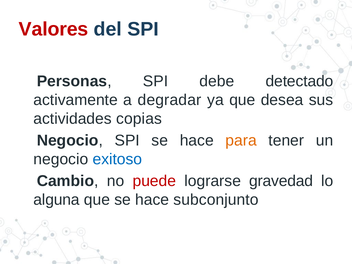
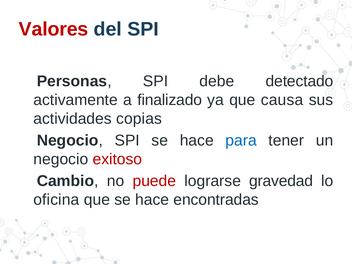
degradar: degradar -> finalizado
desea: desea -> causa
para colour: orange -> blue
exitoso colour: blue -> red
alguna: alguna -> oficina
subconjunto: subconjunto -> encontradas
